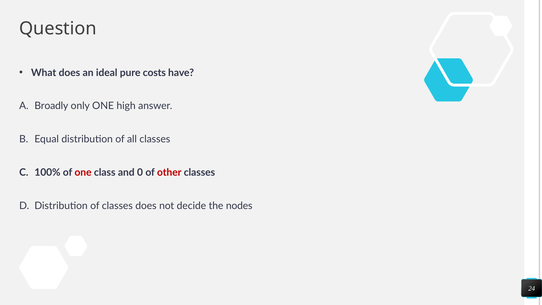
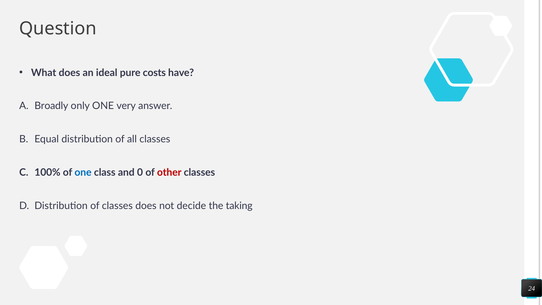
high: high -> very
one at (83, 172) colour: red -> blue
nodes: nodes -> taking
